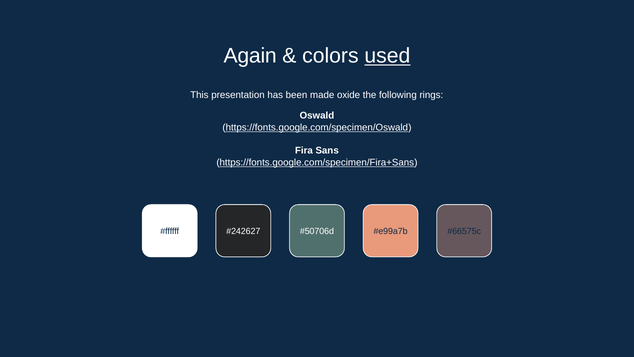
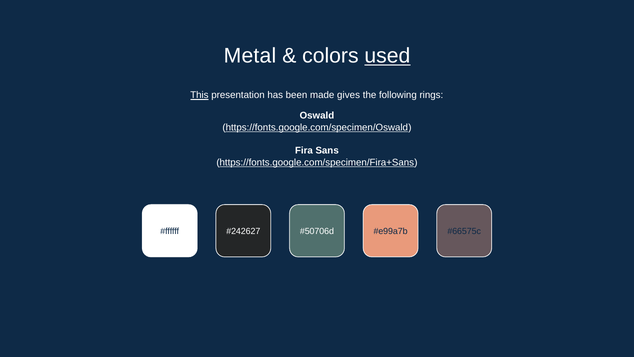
Again: Again -> Metal
This underline: none -> present
oxide: oxide -> gives
